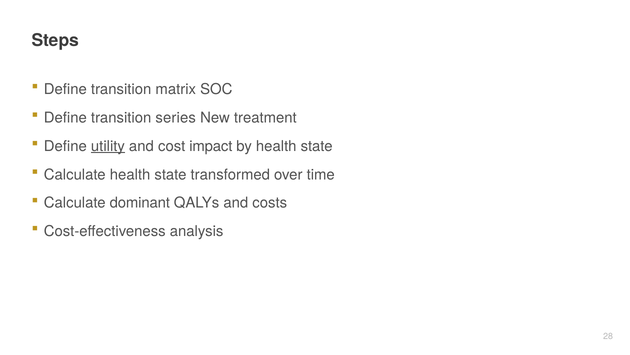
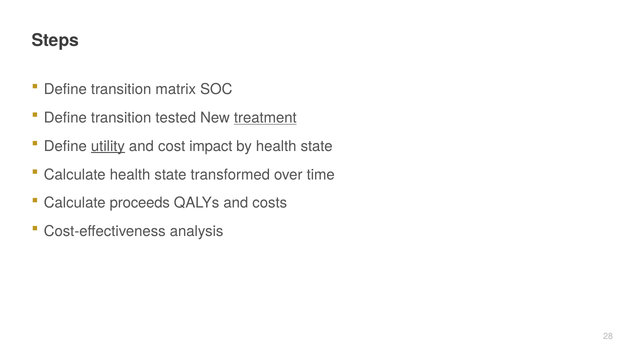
series: series -> tested
treatment underline: none -> present
dominant: dominant -> proceeds
